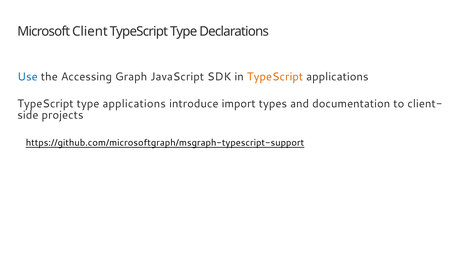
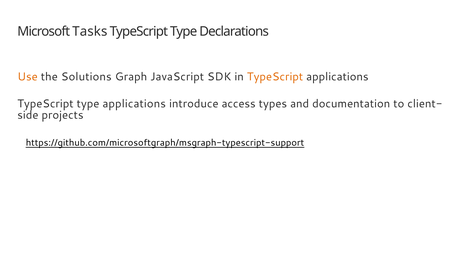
Client: Client -> Tasks
Use colour: blue -> orange
Accessing: Accessing -> Solutions
import: import -> access
